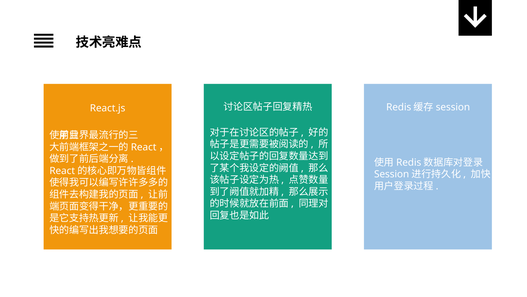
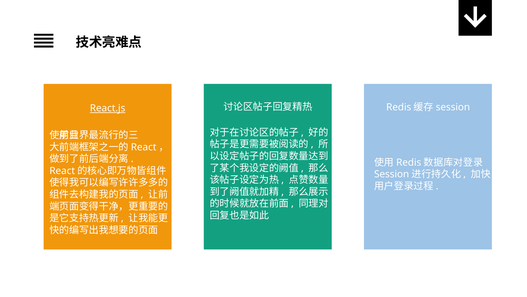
React.js underline: none -> present
